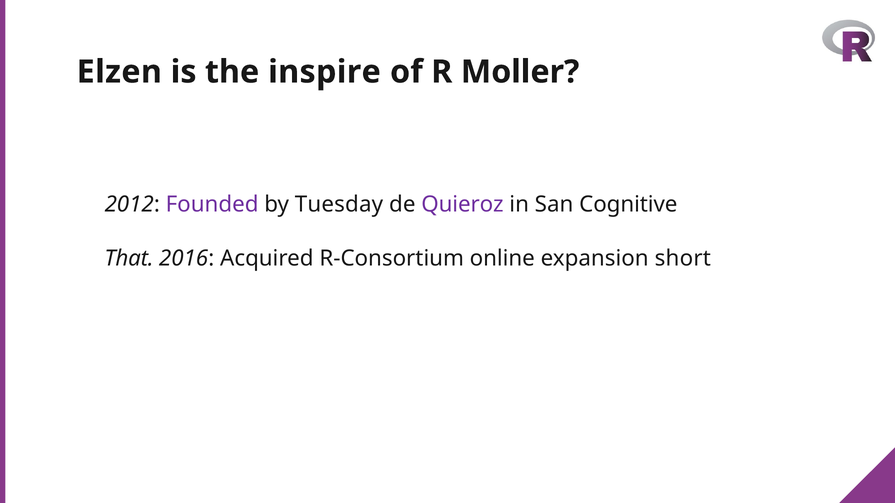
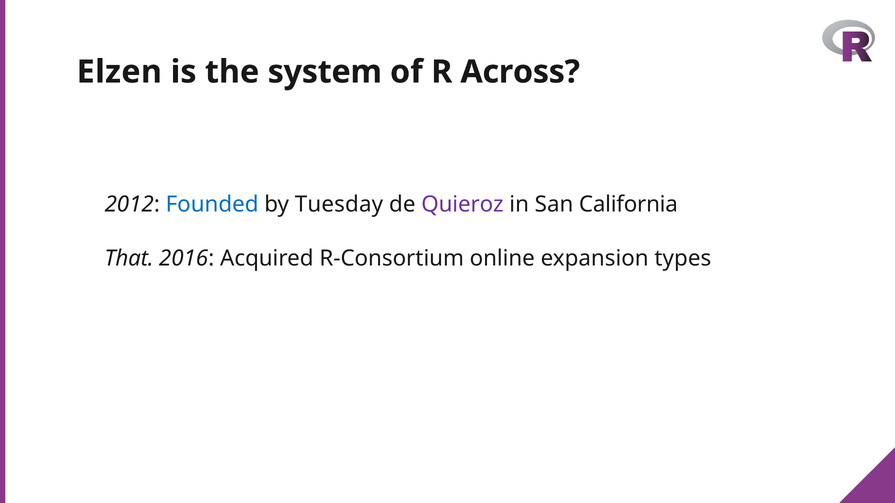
inspire: inspire -> system
Moller: Moller -> Across
Founded colour: purple -> blue
Cognitive: Cognitive -> California
short: short -> types
